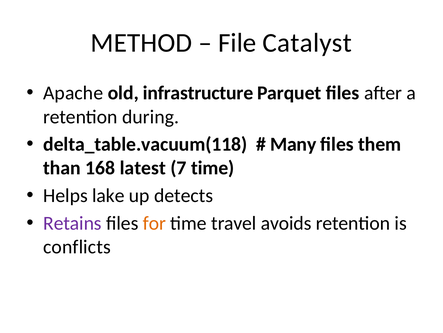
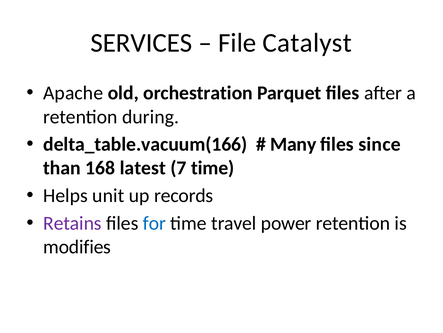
METHOD: METHOD -> SERVICES
infrastructure: infrastructure -> orchestration
delta_table.vacuum(118: delta_table.vacuum(118 -> delta_table.vacuum(166
them: them -> since
lake: lake -> unit
detects: detects -> records
for colour: orange -> blue
avoids: avoids -> power
conflicts: conflicts -> modifies
